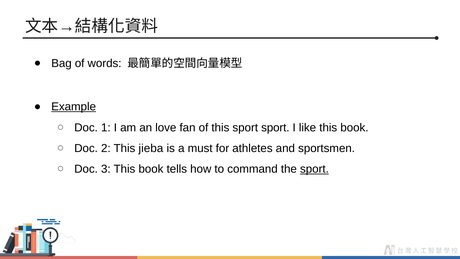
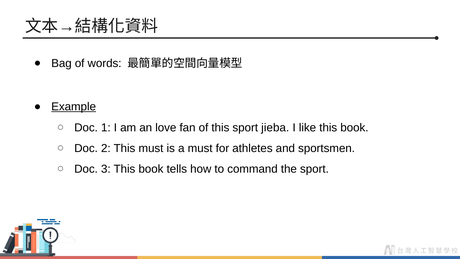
sport sport: sport -> jieba
This jieba: jieba -> must
sport at (314, 169) underline: present -> none
